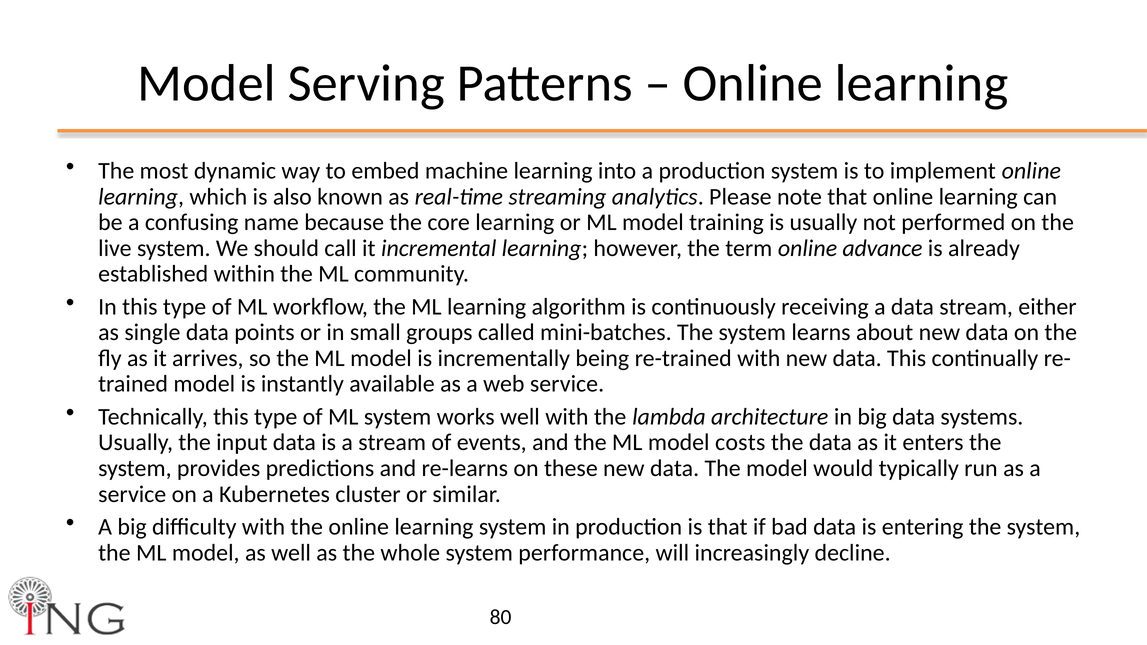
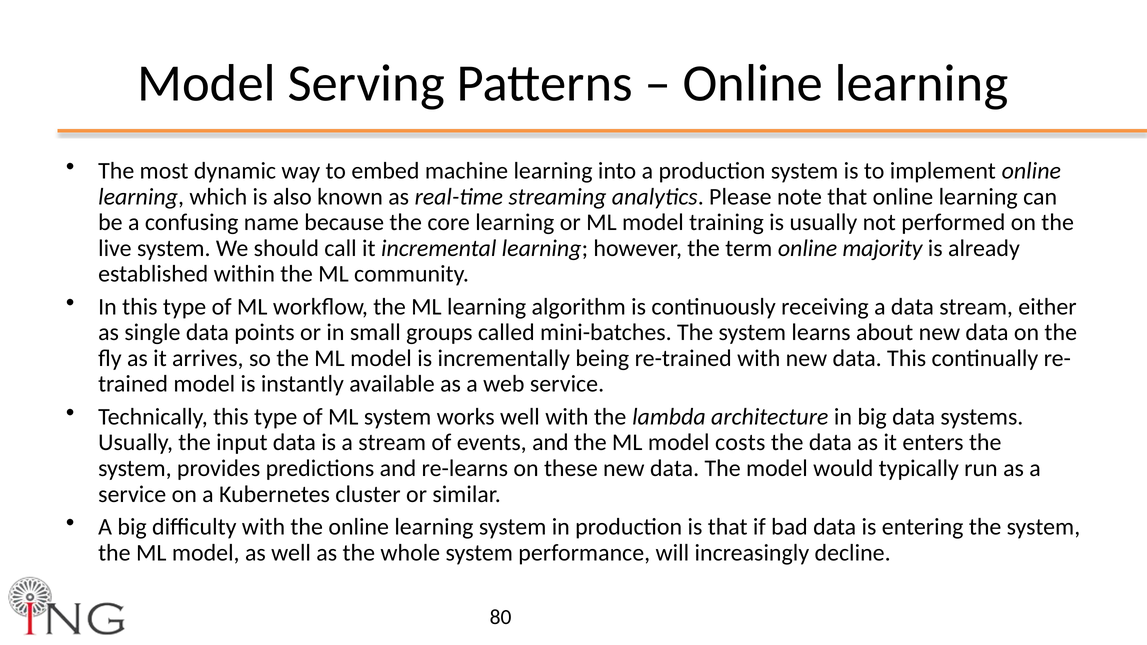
advance: advance -> majority
